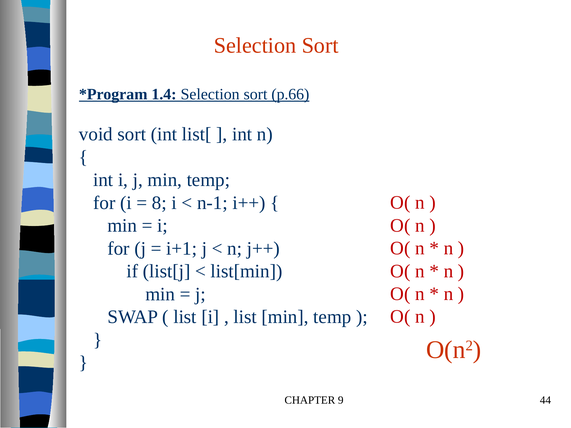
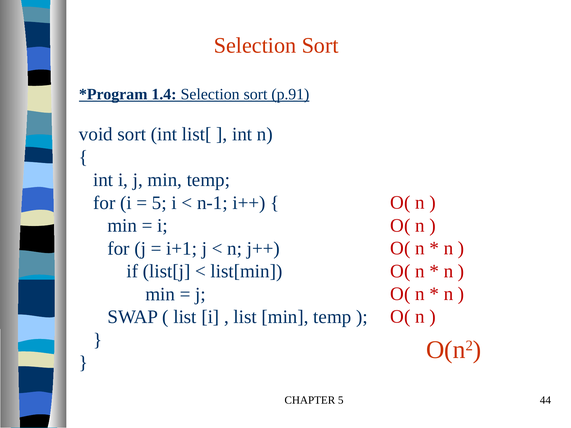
p.66: p.66 -> p.91
8 at (159, 203): 8 -> 5
CHAPTER 9: 9 -> 5
